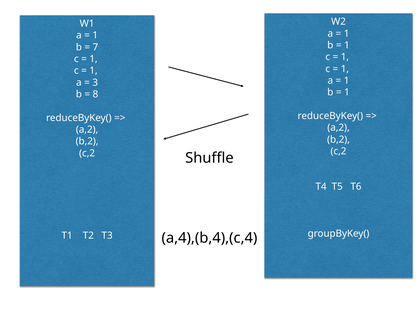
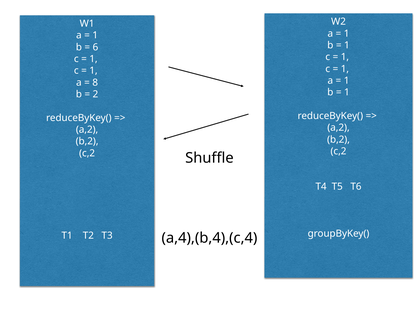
7: 7 -> 6
3: 3 -> 8
8: 8 -> 2
